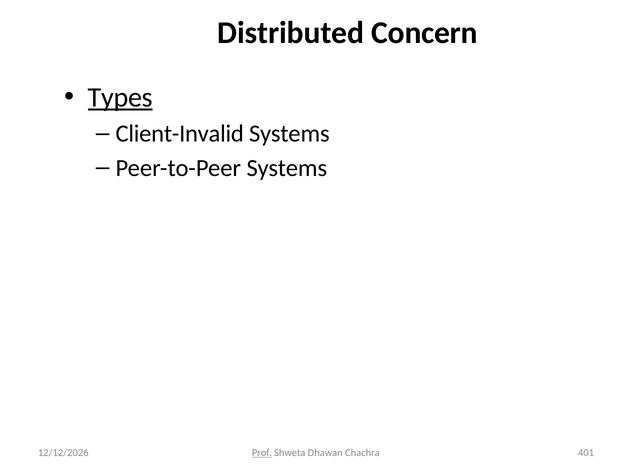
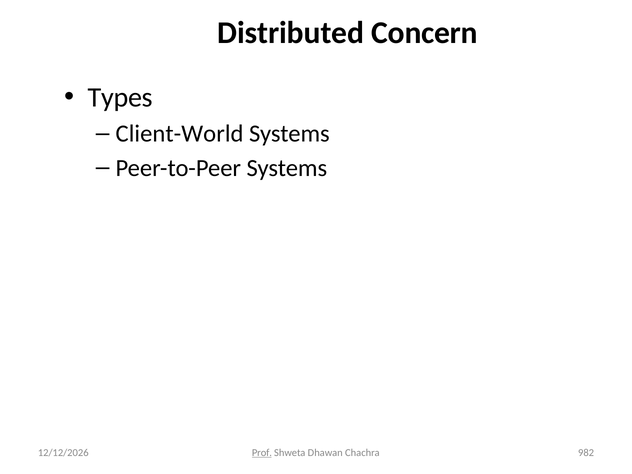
Types underline: present -> none
Client-Invalid: Client-Invalid -> Client-World
401: 401 -> 982
